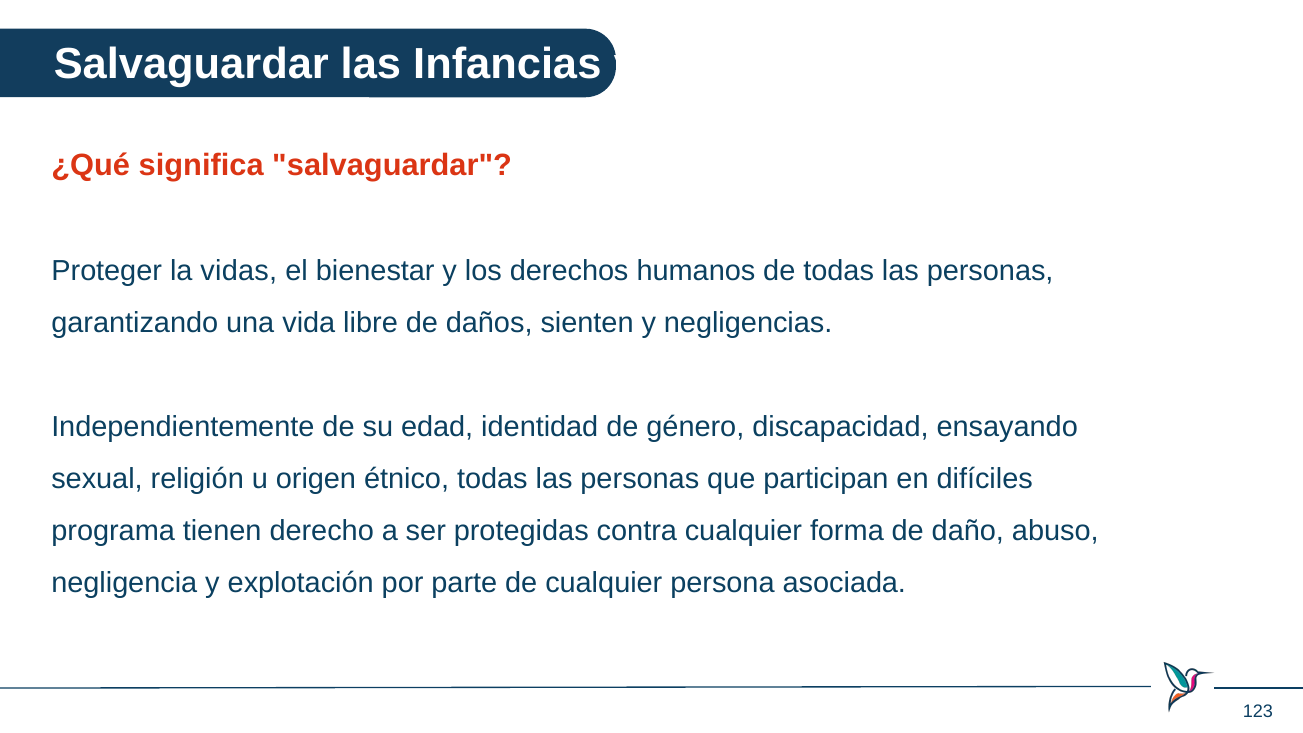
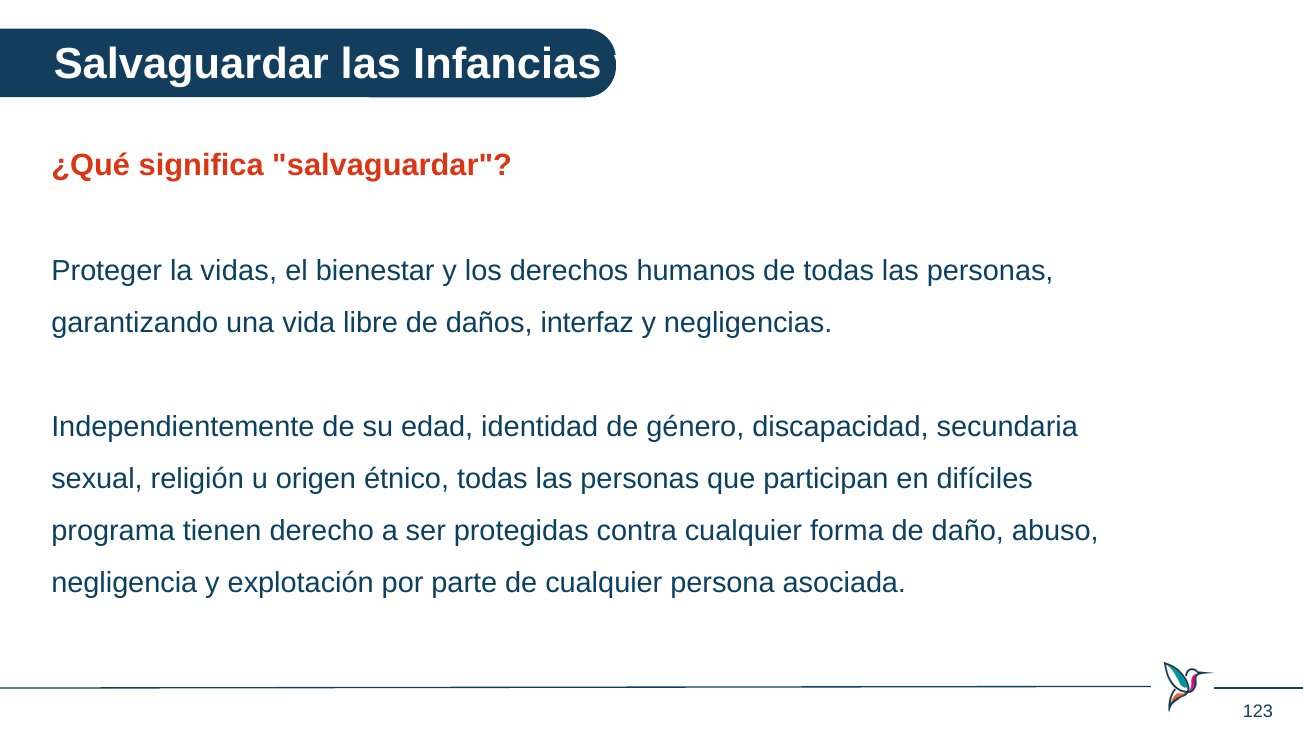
sienten: sienten -> interfaz
ensayando: ensayando -> secundaria
